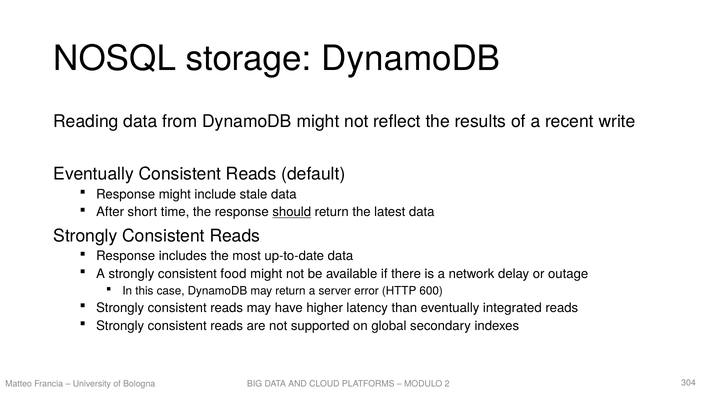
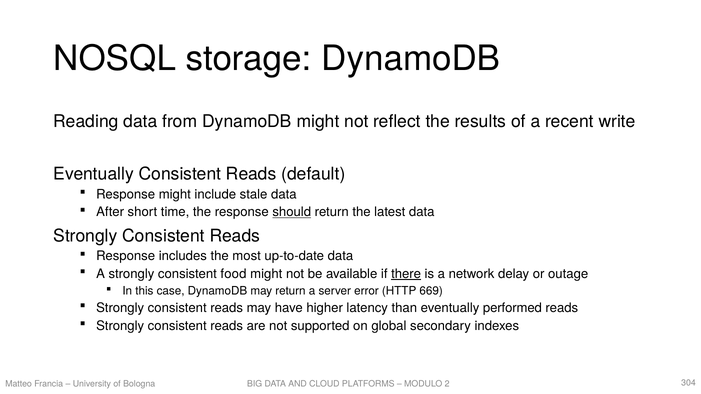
there underline: none -> present
600: 600 -> 669
integrated: integrated -> performed
